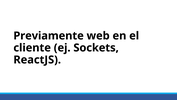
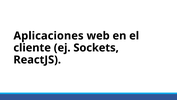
Previamente: Previamente -> Aplicaciones
